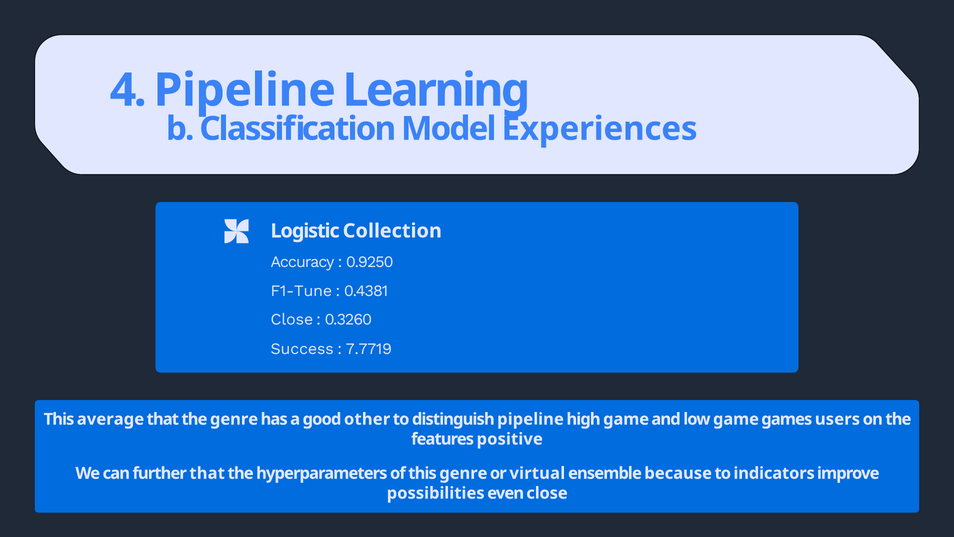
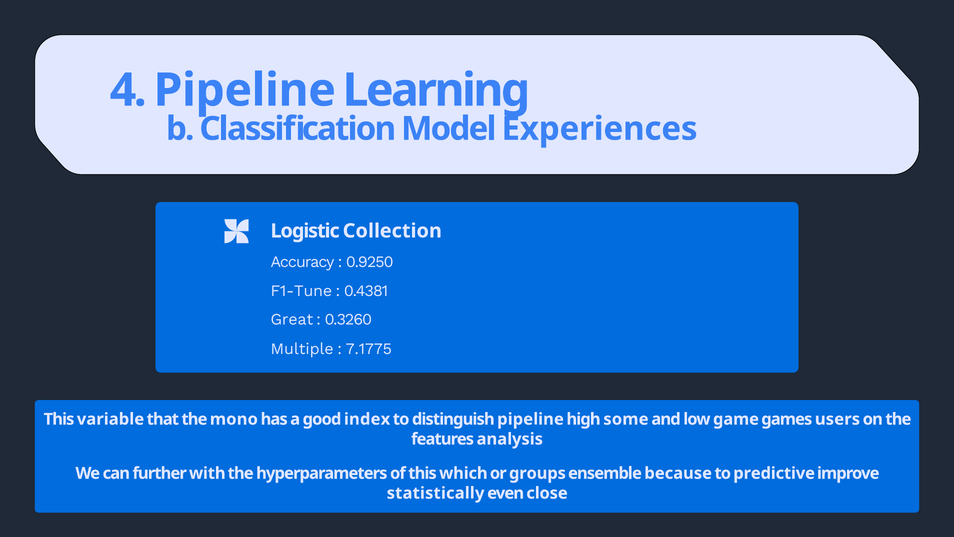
Close at (292, 319): Close -> Great
Success: Success -> Multiple
7.7719: 7.7719 -> 7.1775
average: average -> variable
the genre: genre -> mono
other: other -> index
high game: game -> some
positive: positive -> analysis
further that: that -> with
this genre: genre -> which
virtual: virtual -> groups
indicators: indicators -> predictive
possibilities: possibilities -> statistically
